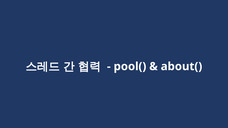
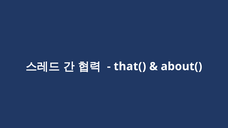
pool(: pool( -> that(
